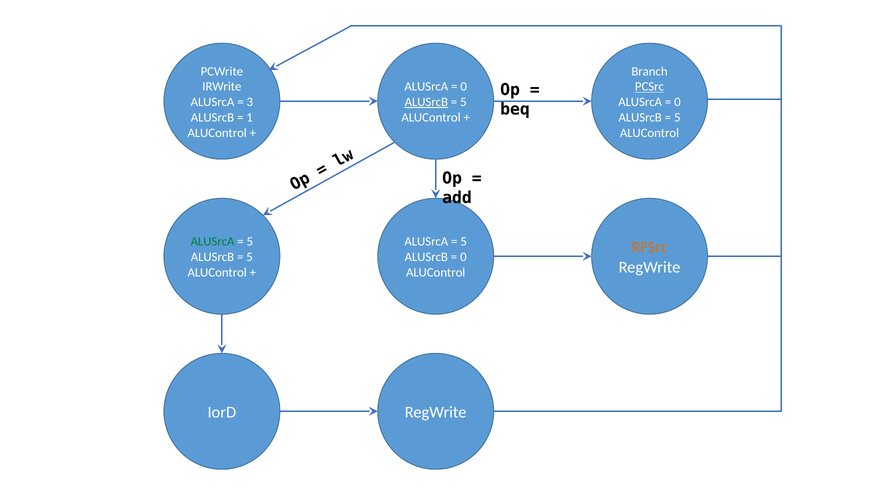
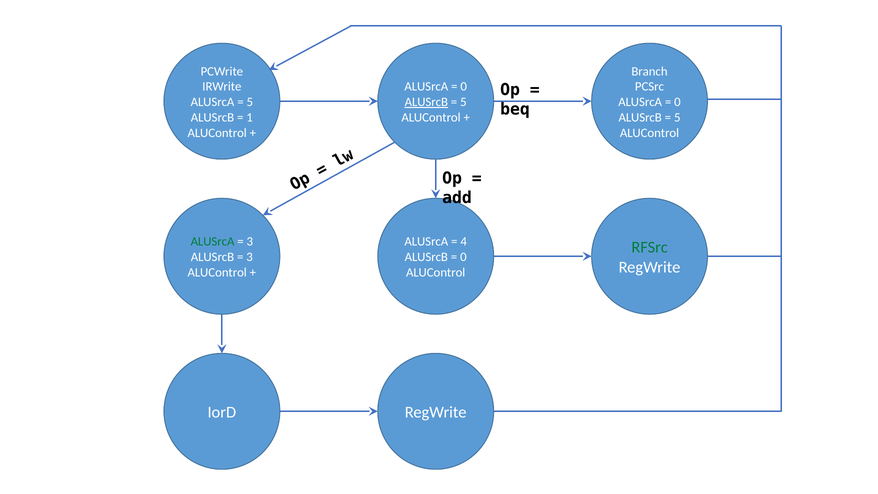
PCSrc underline: present -> none
3 at (250, 102): 3 -> 5
5 at (250, 242): 5 -> 3
5 at (464, 242): 5 -> 4
RFSrc colour: orange -> green
5 at (250, 257): 5 -> 3
